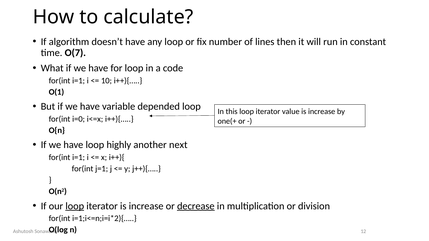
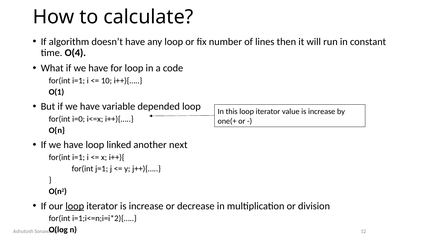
O(7: O(7 -> O(4
highly: highly -> linked
decrease underline: present -> none
